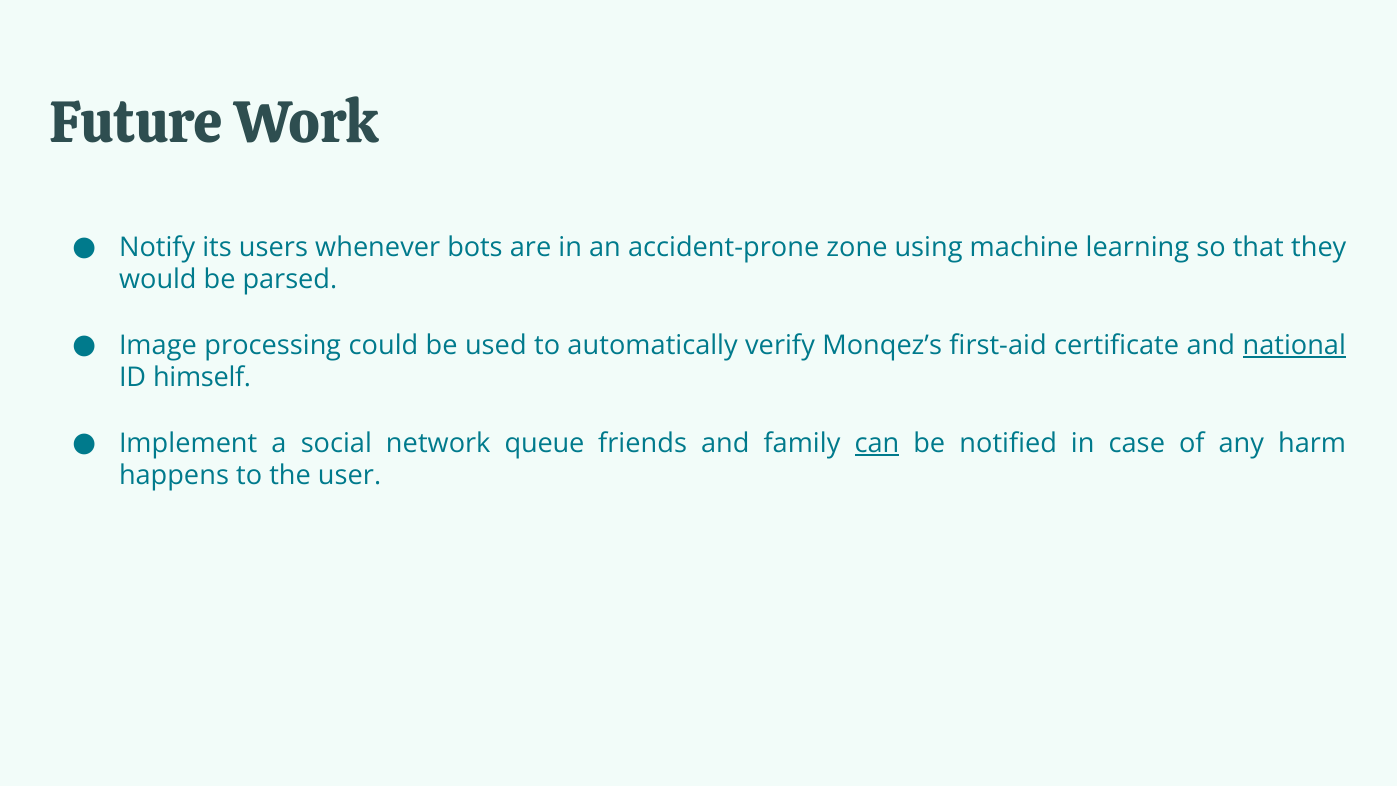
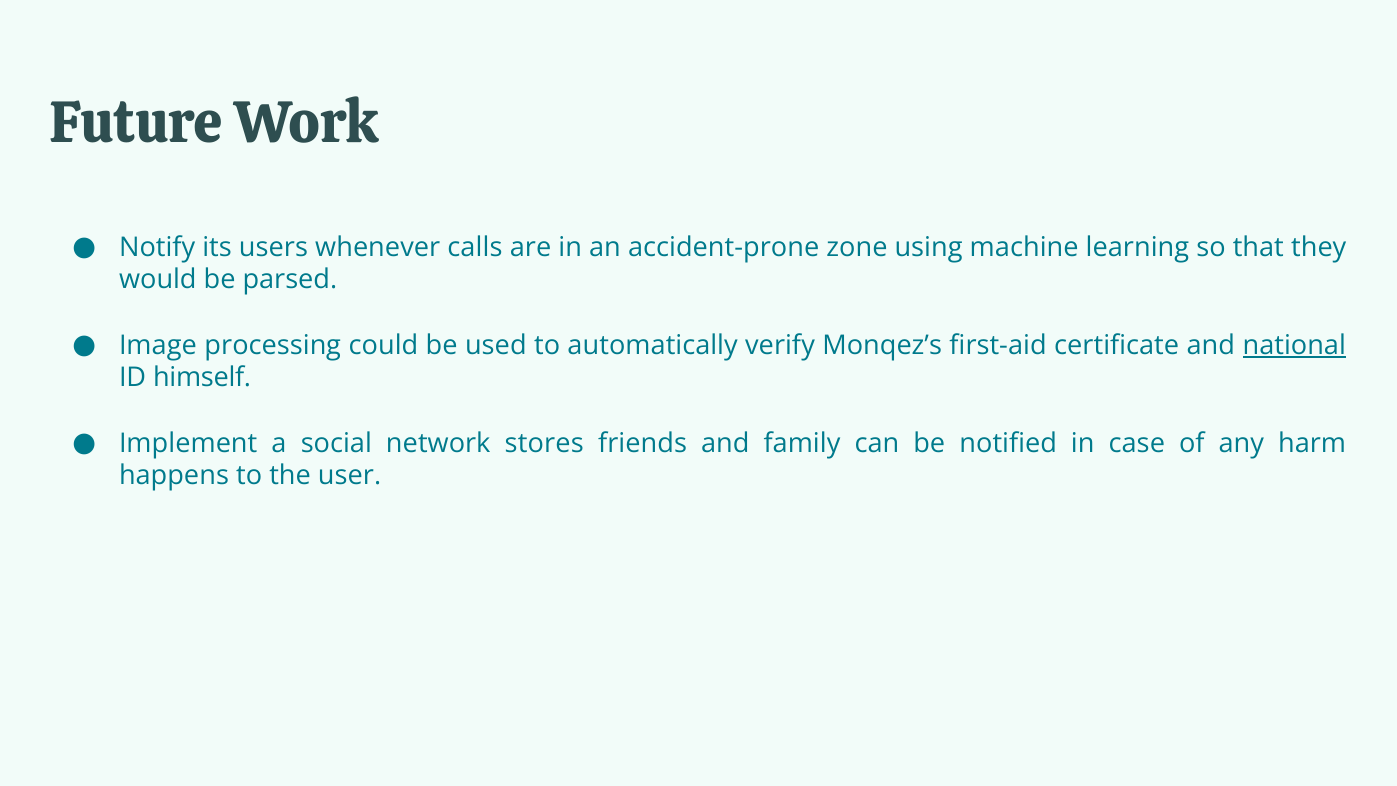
bots: bots -> calls
queue: queue -> stores
can underline: present -> none
